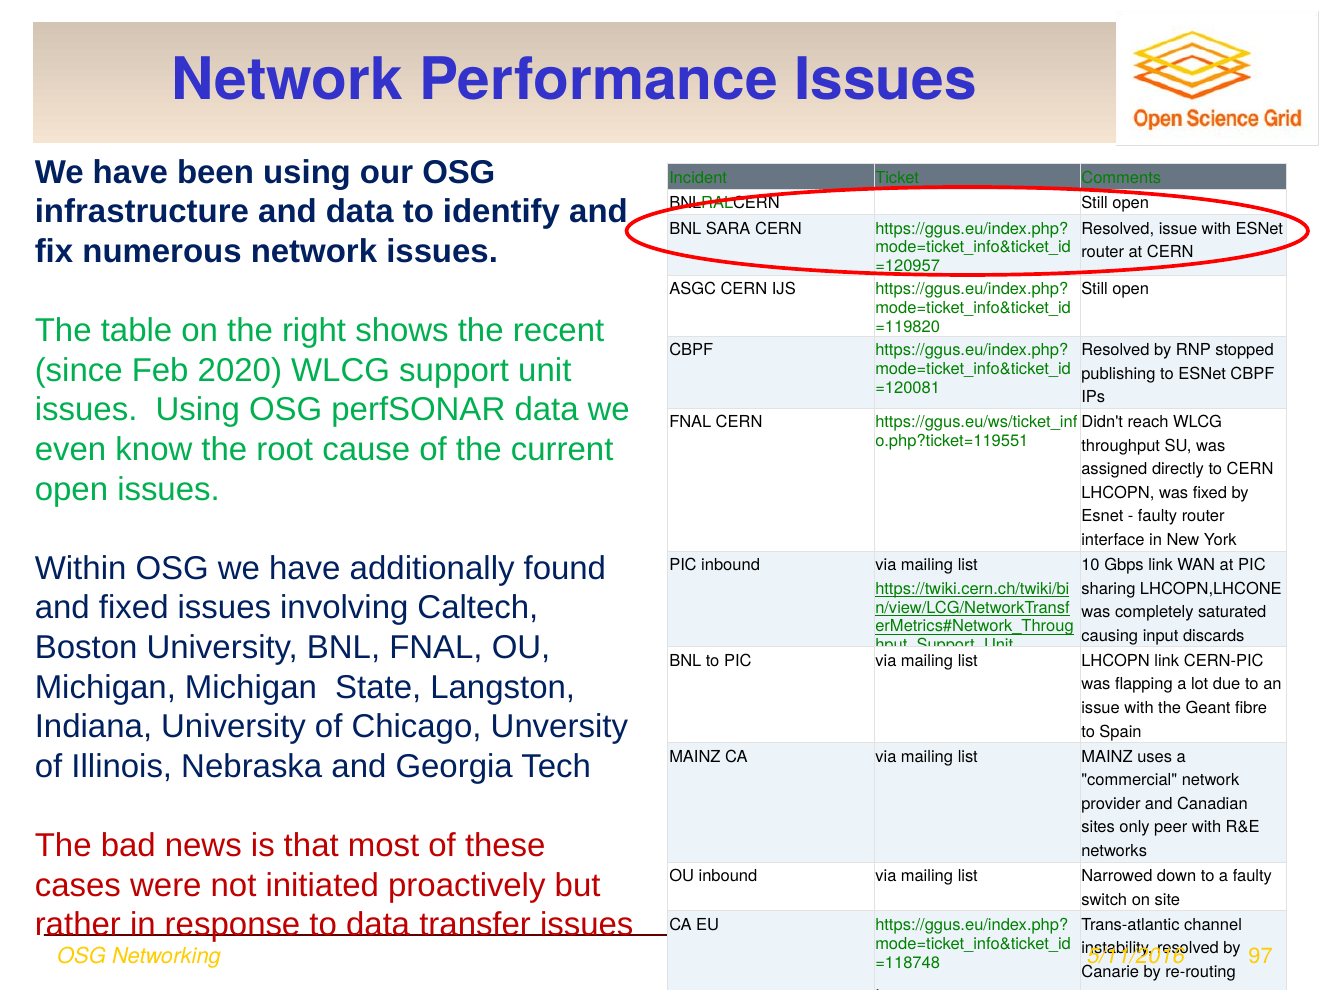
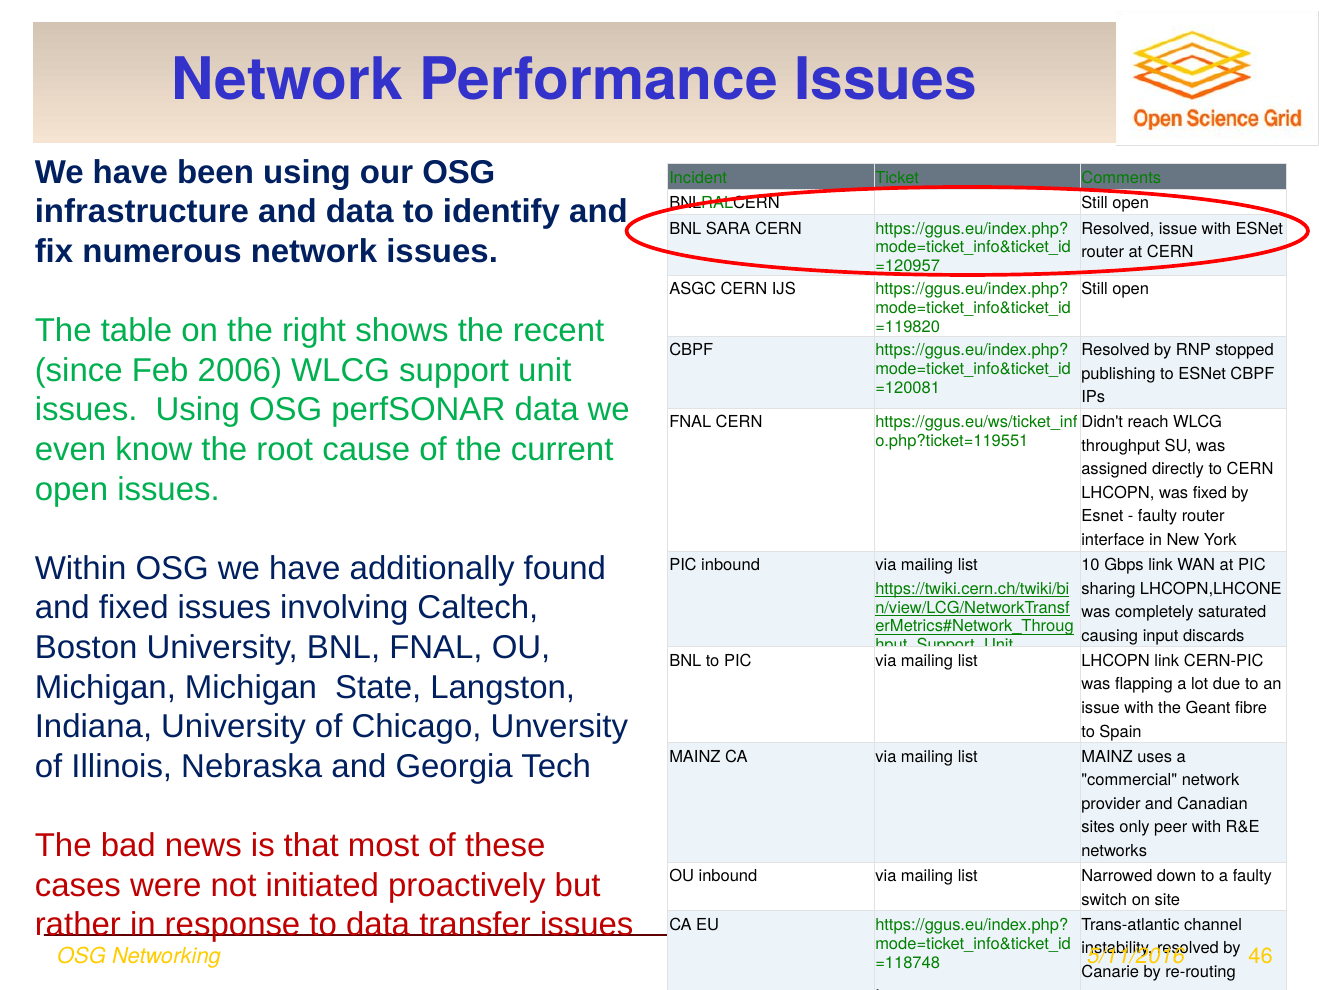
2020: 2020 -> 2006
97: 97 -> 46
